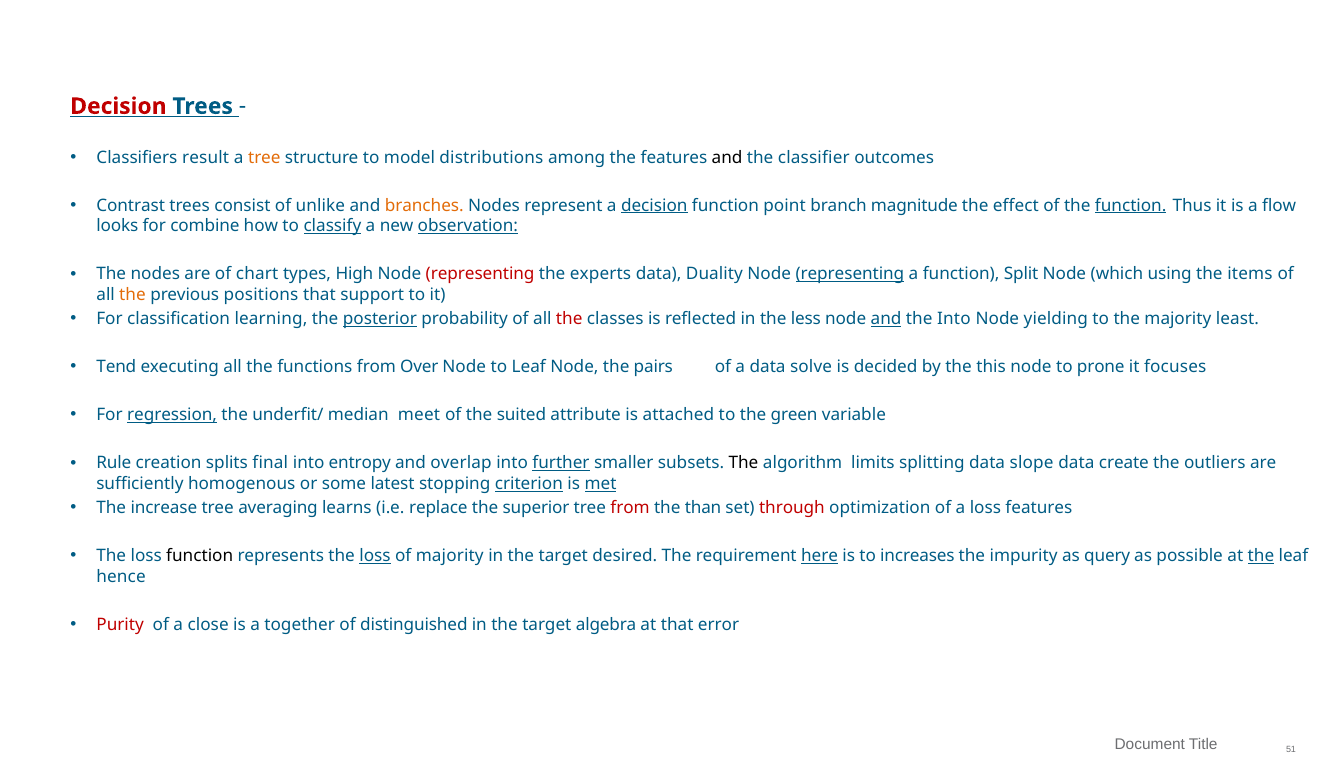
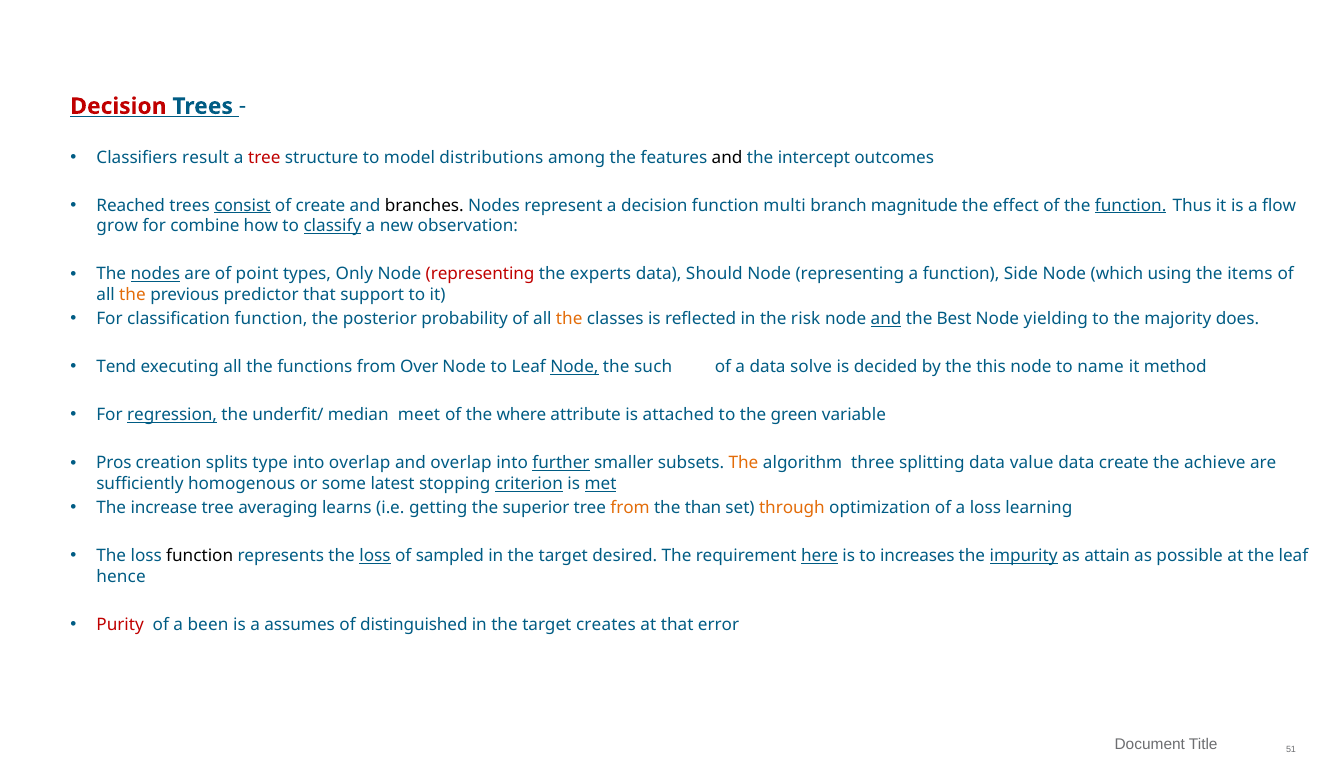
tree at (264, 157) colour: orange -> red
classifier: classifier -> intercept
Contrast: Contrast -> Reached
consist underline: none -> present
of unlike: unlike -> create
branches colour: orange -> black
decision at (654, 206) underline: present -> none
point: point -> multi
looks: looks -> grow
observation underline: present -> none
nodes at (155, 274) underline: none -> present
chart: chart -> point
High: High -> Only
Duality: Duality -> Should
representing at (850, 274) underline: present -> none
Split: Split -> Side
positions: positions -> predictor
classification learning: learning -> function
posterior underline: present -> none
the at (569, 319) colour: red -> orange
less: less -> risk
the Into: Into -> Best
least: least -> does
Node at (574, 367) underline: none -> present
pairs: pairs -> such
prone: prone -> name
focuses: focuses -> method
suited: suited -> where
Rule: Rule -> Pros
final: final -> type
into entropy: entropy -> overlap
The at (744, 463) colour: black -> orange
limits: limits -> three
slope: slope -> value
outliers: outliers -> achieve
replace: replace -> getting
from at (630, 508) colour: red -> orange
through colour: red -> orange
loss features: features -> learning
of majority: majority -> sampled
impurity underline: none -> present
query: query -> attain
the at (1261, 556) underline: present -> none
close: close -> been
together: together -> assumes
algebra: algebra -> creates
